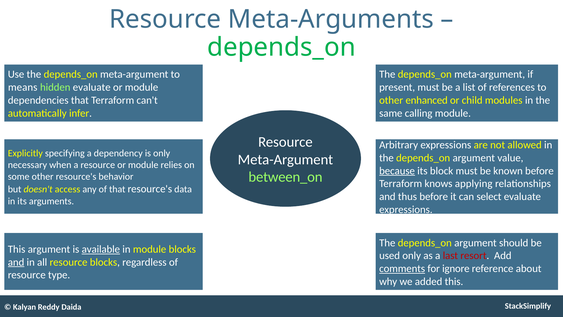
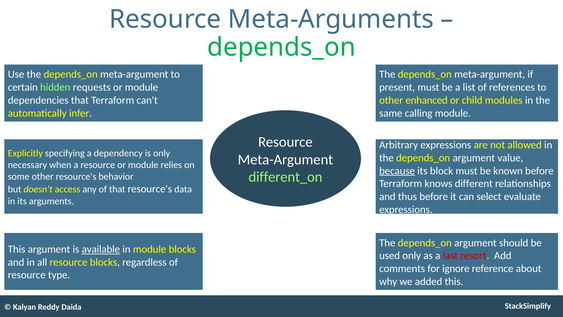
means: means -> certain
hidden evaluate: evaluate -> requests
between_on: between_on -> different_on
applying: applying -> different
and at (16, 262) underline: present -> none
comments underline: present -> none
